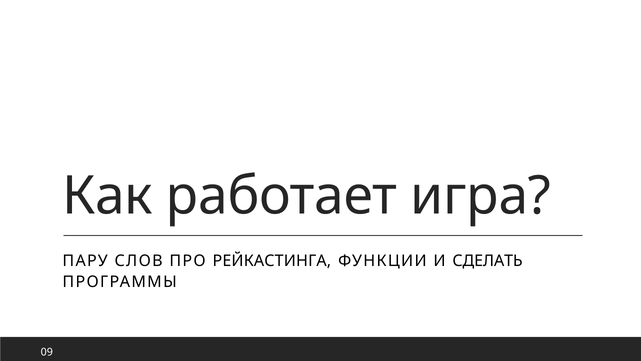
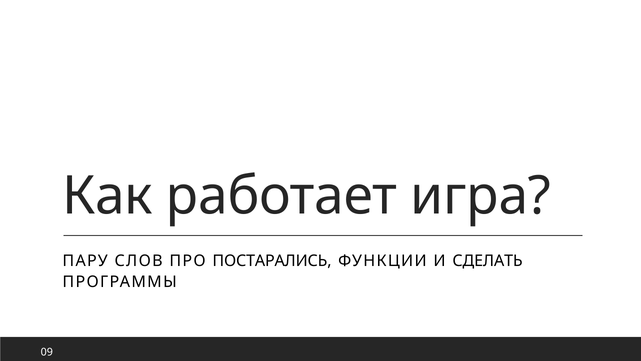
РЕЙКАСТИНГА: РЕЙКАСТИНГА -> ПОСТАРАЛИСЬ
